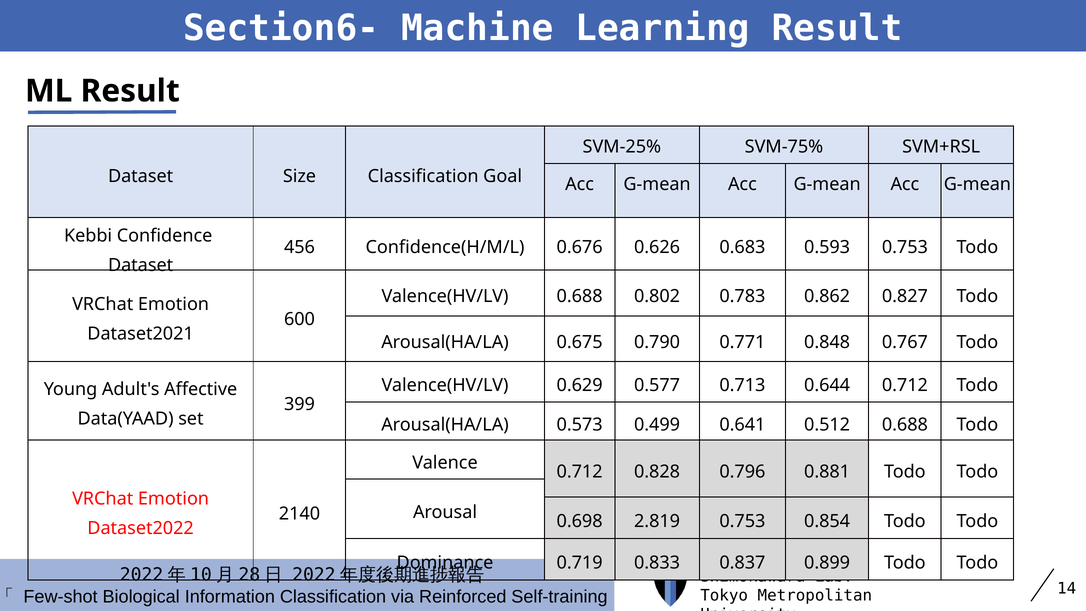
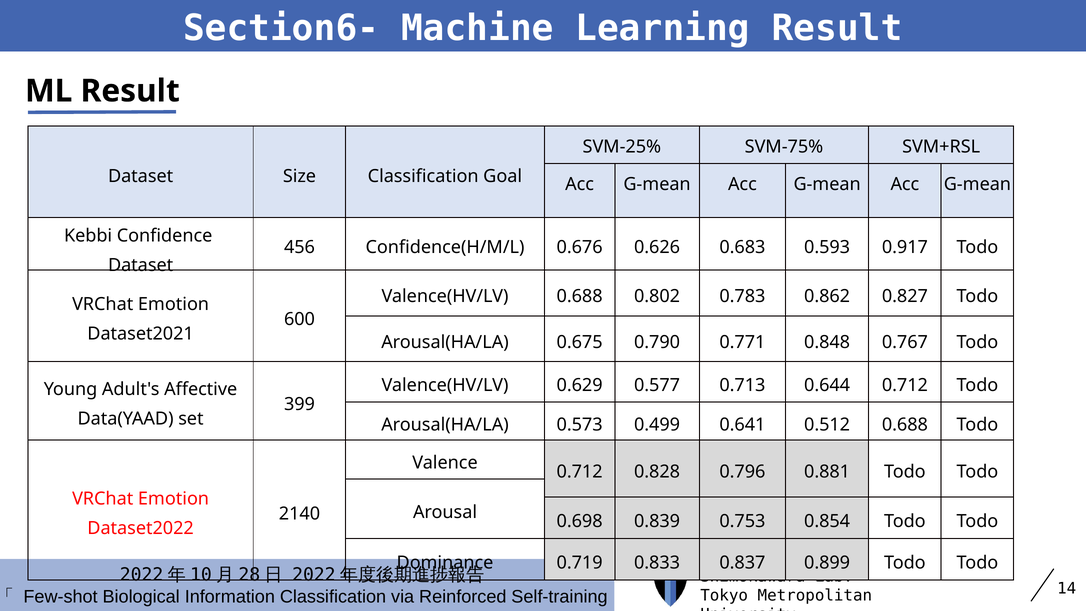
0.593 0.753: 0.753 -> 0.917
2.819: 2.819 -> 0.839
